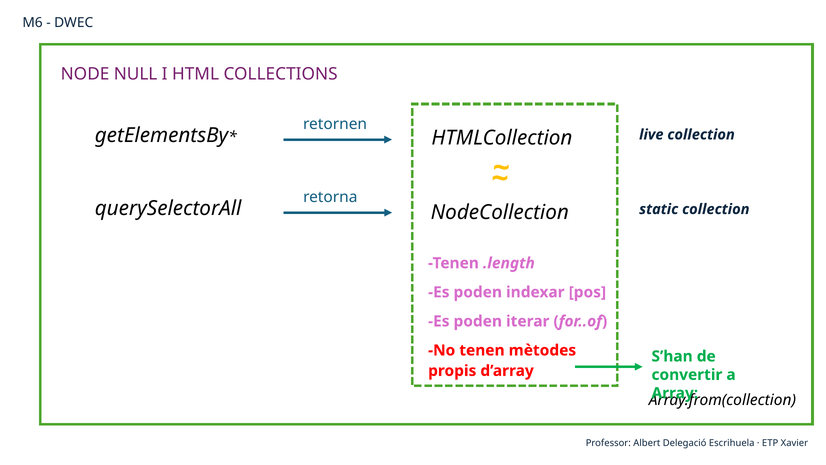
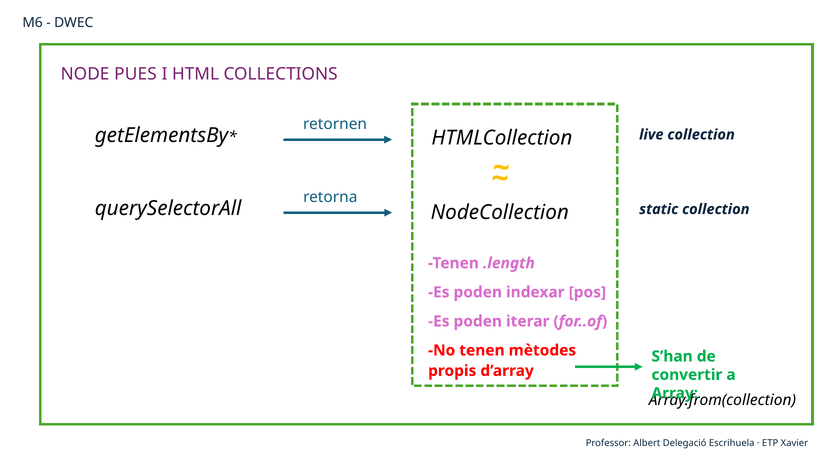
NULL: NULL -> PUES
